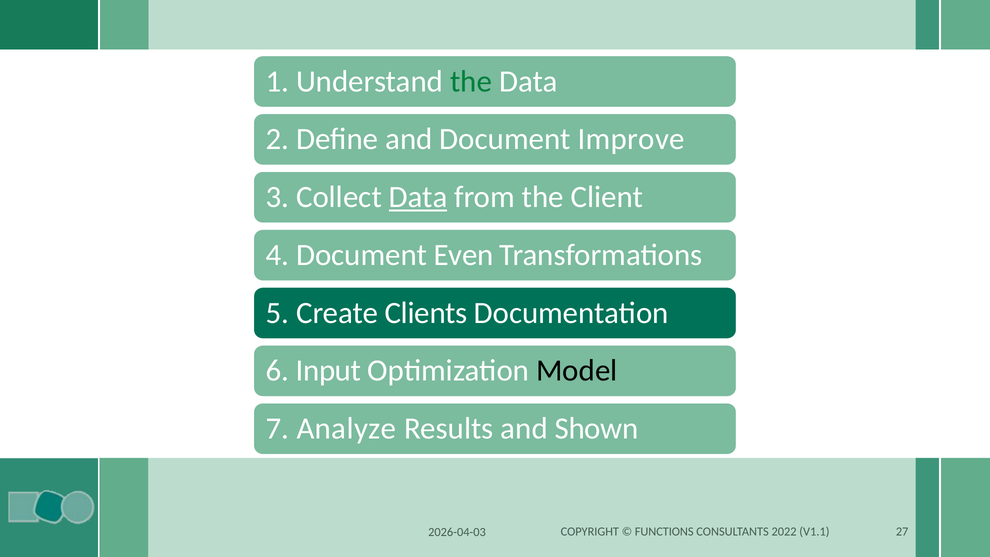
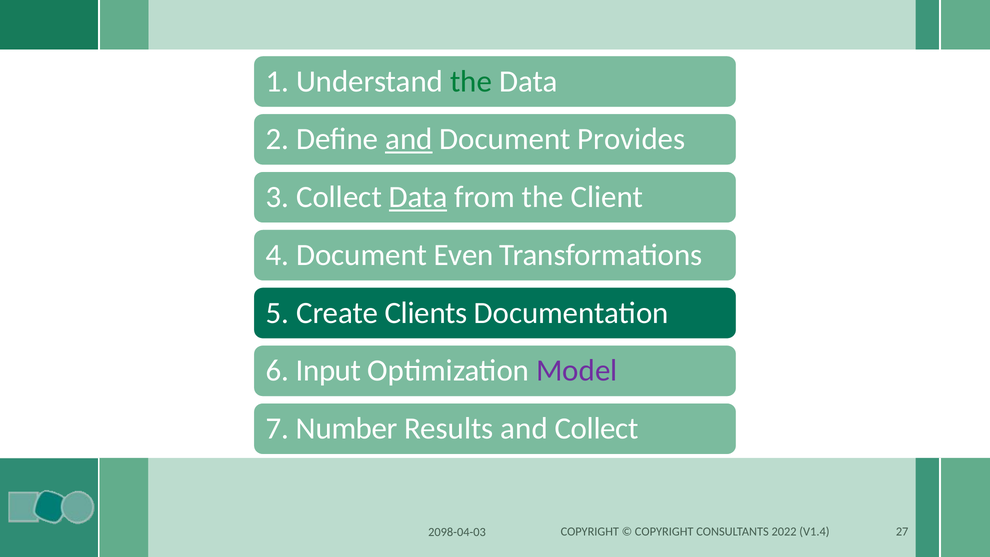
and at (409, 139) underline: none -> present
Improve: Improve -> Provides
Model colour: black -> purple
Analyze: Analyze -> Number
and Shown: Shown -> Collect
FUNCTIONS at (664, 532): FUNCTIONS -> COPYRIGHT
V1.1: V1.1 -> V1.4
2026-04-03: 2026-04-03 -> 2098-04-03
